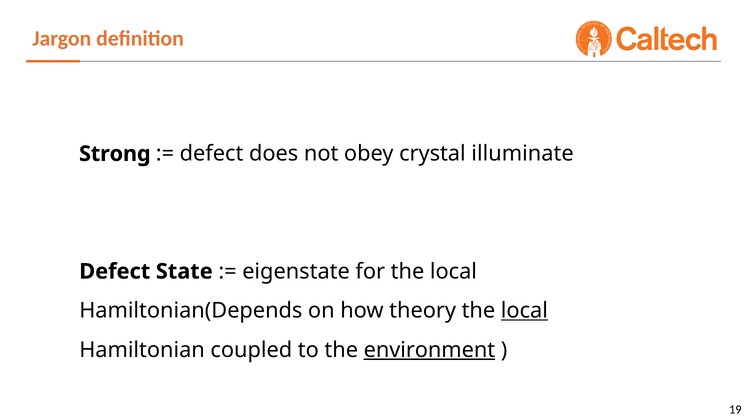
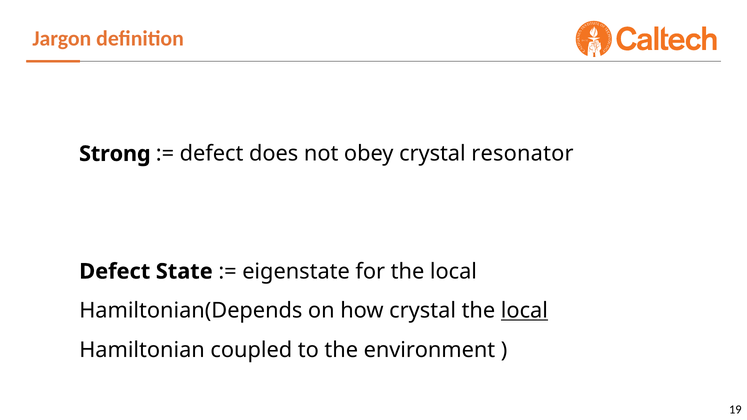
illuminate: illuminate -> resonator
how theory: theory -> crystal
environment underline: present -> none
